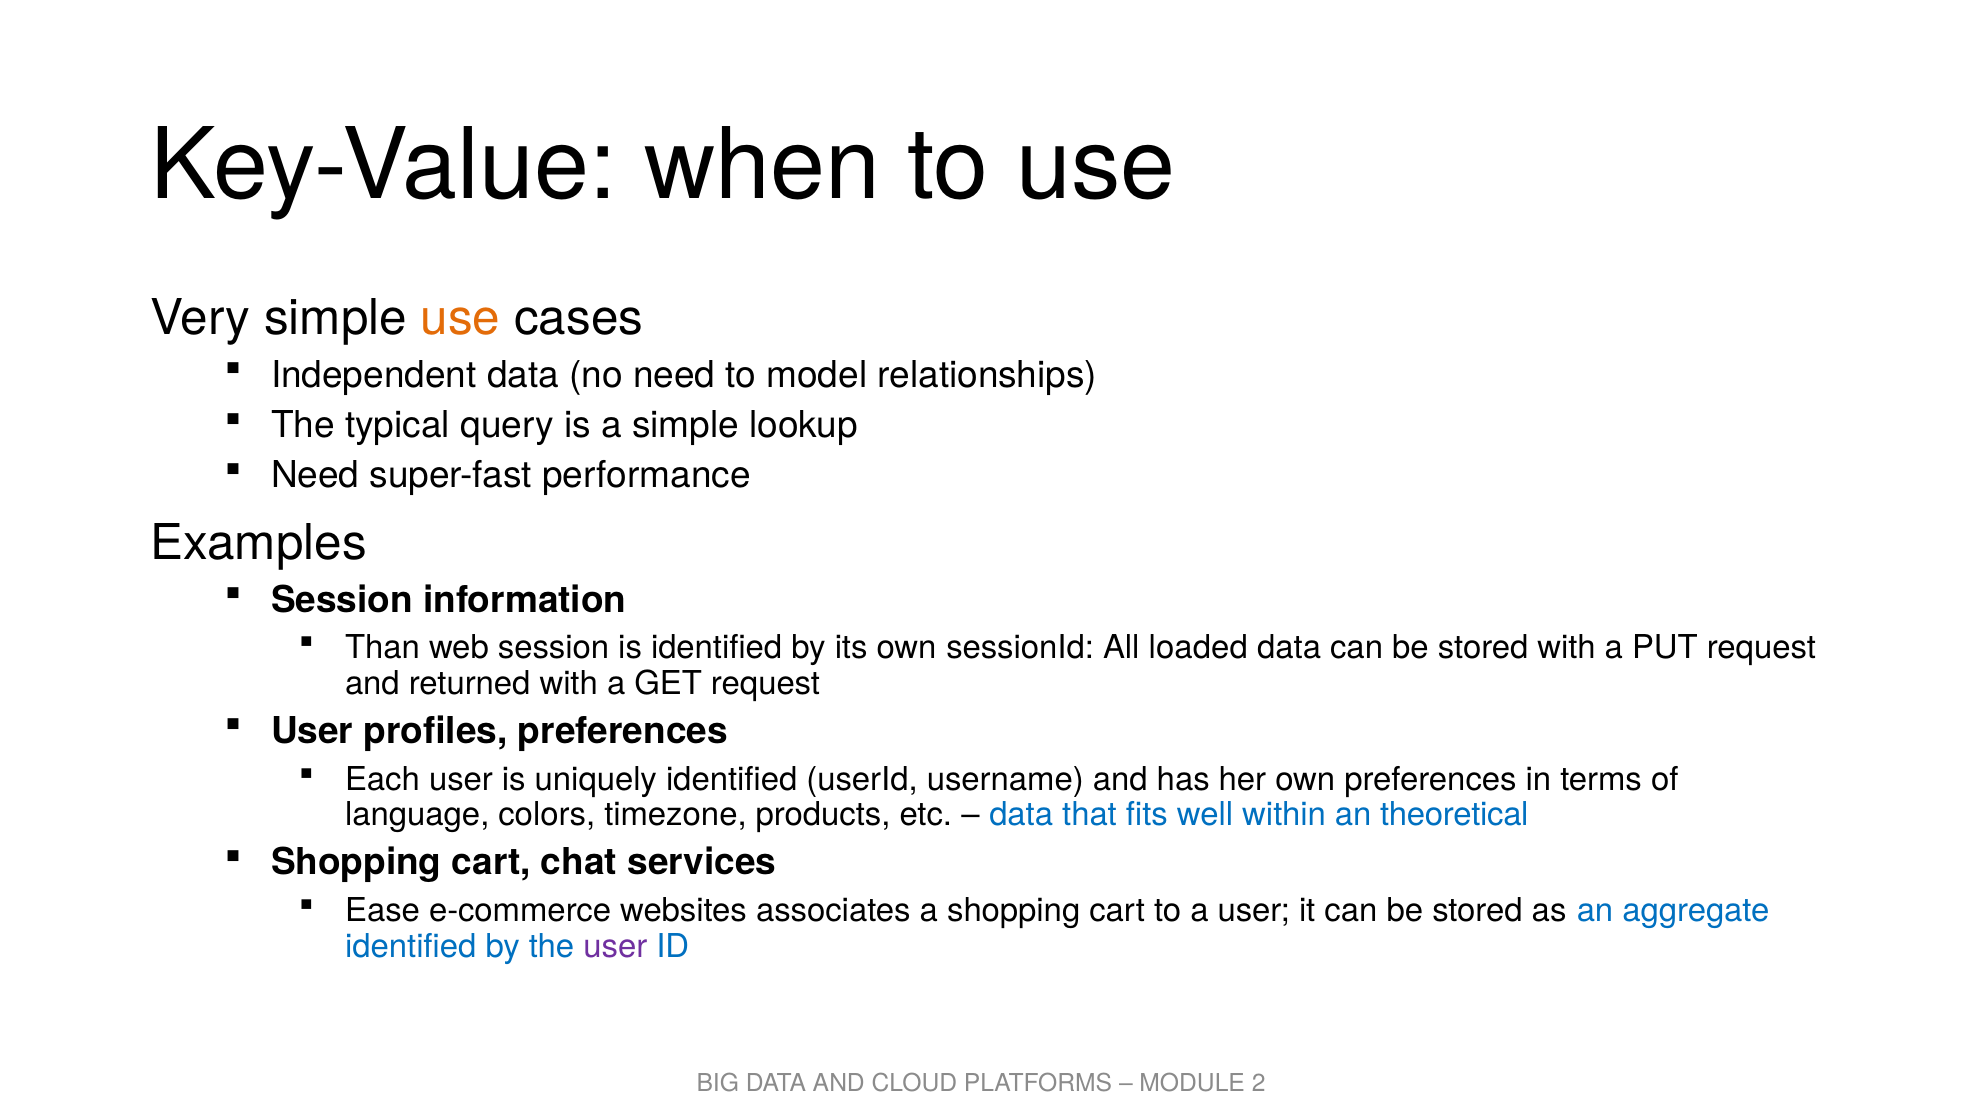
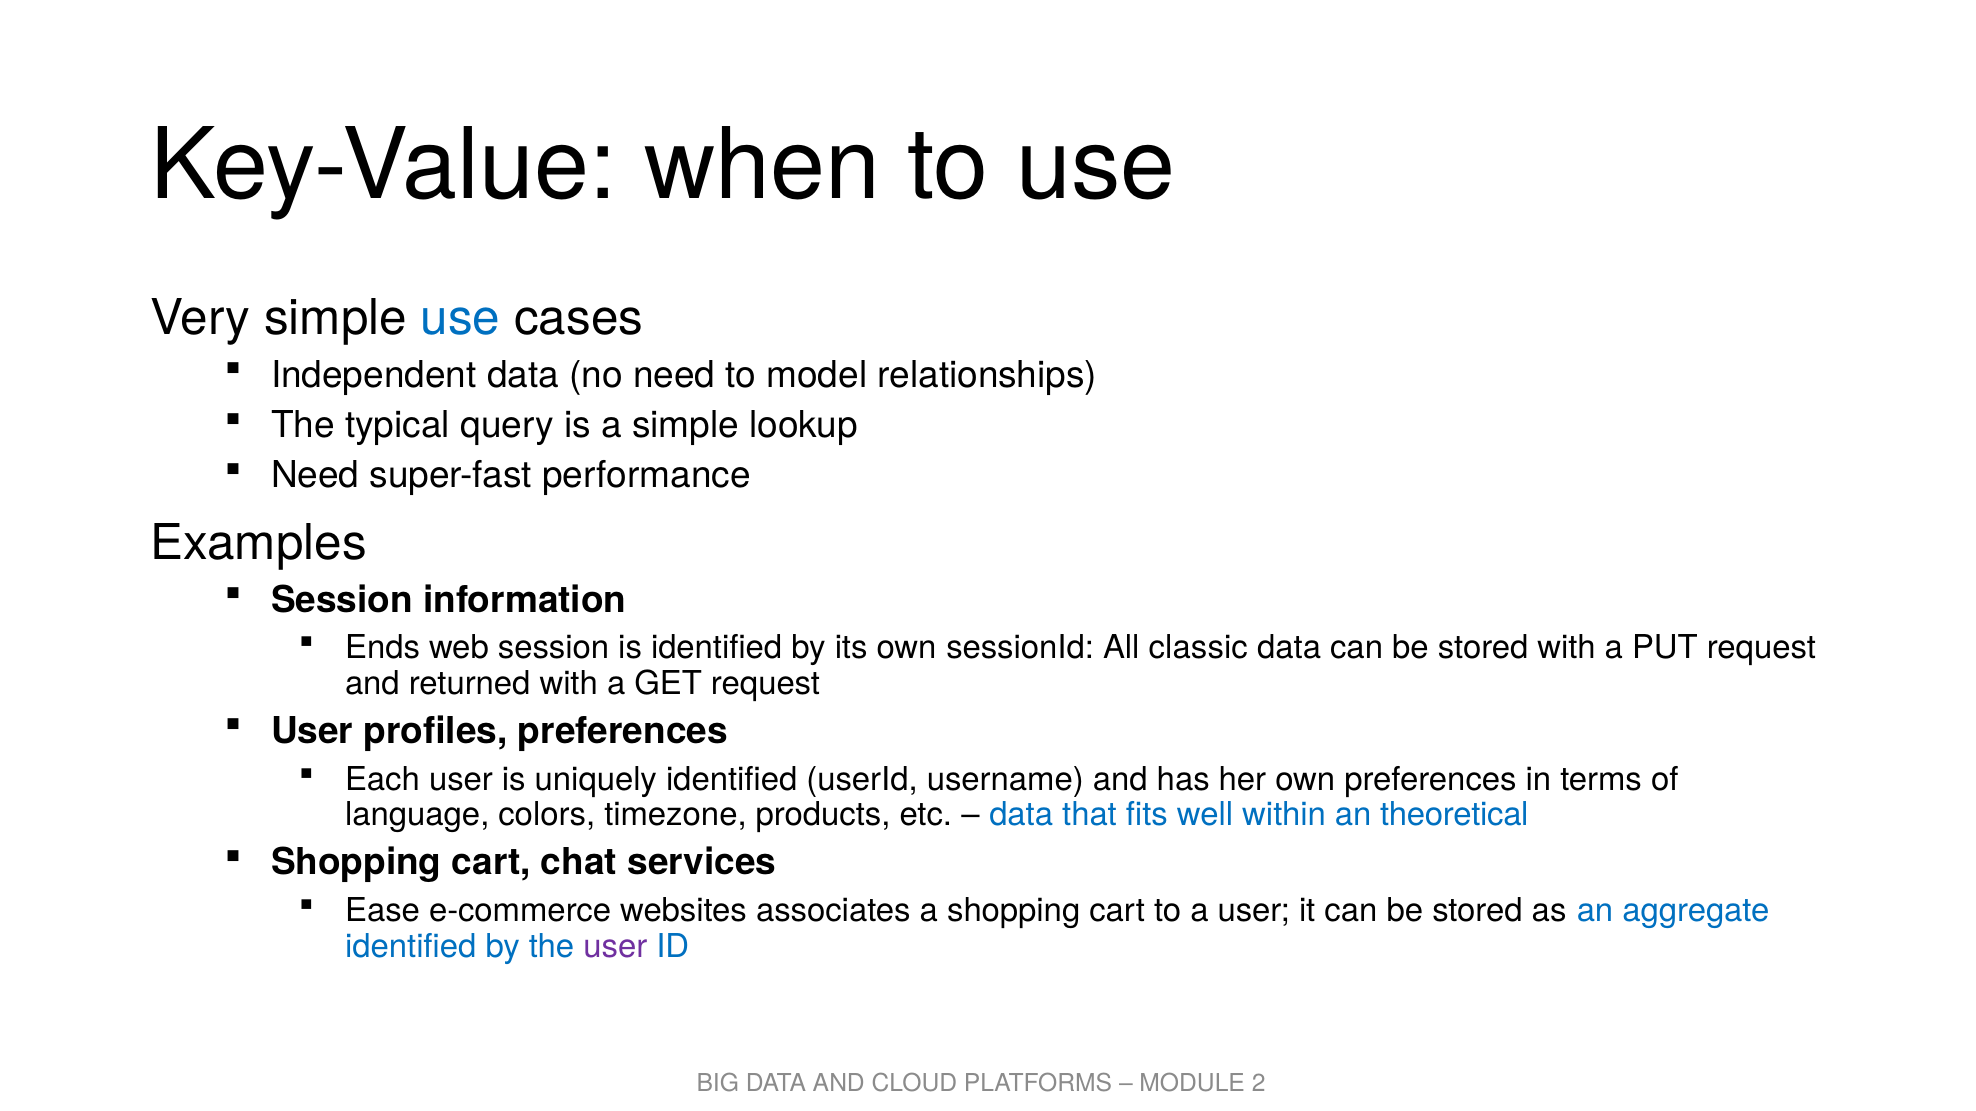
use at (461, 318) colour: orange -> blue
Than: Than -> Ends
loaded: loaded -> classic
